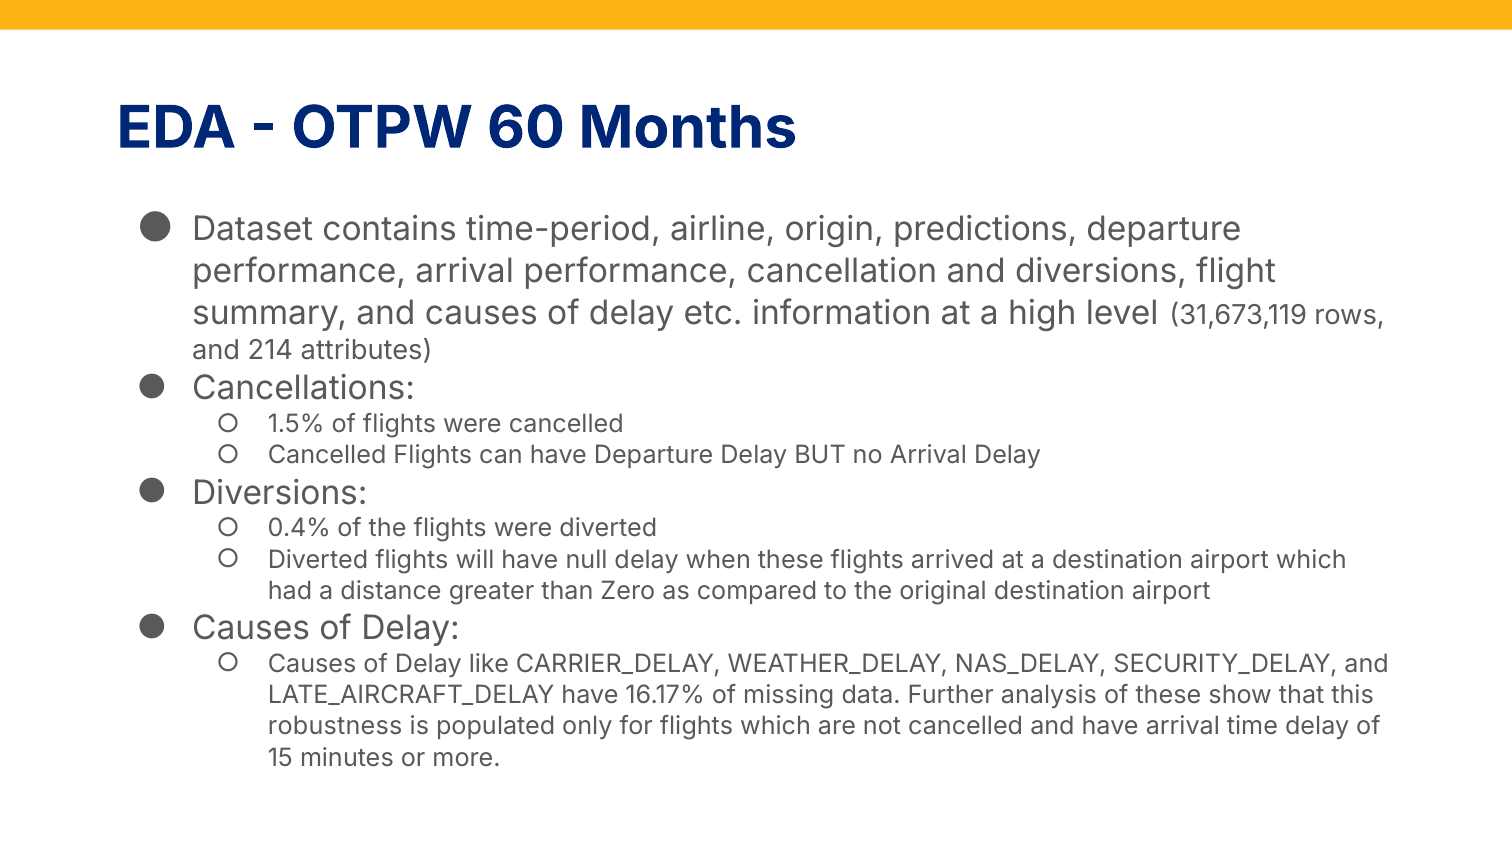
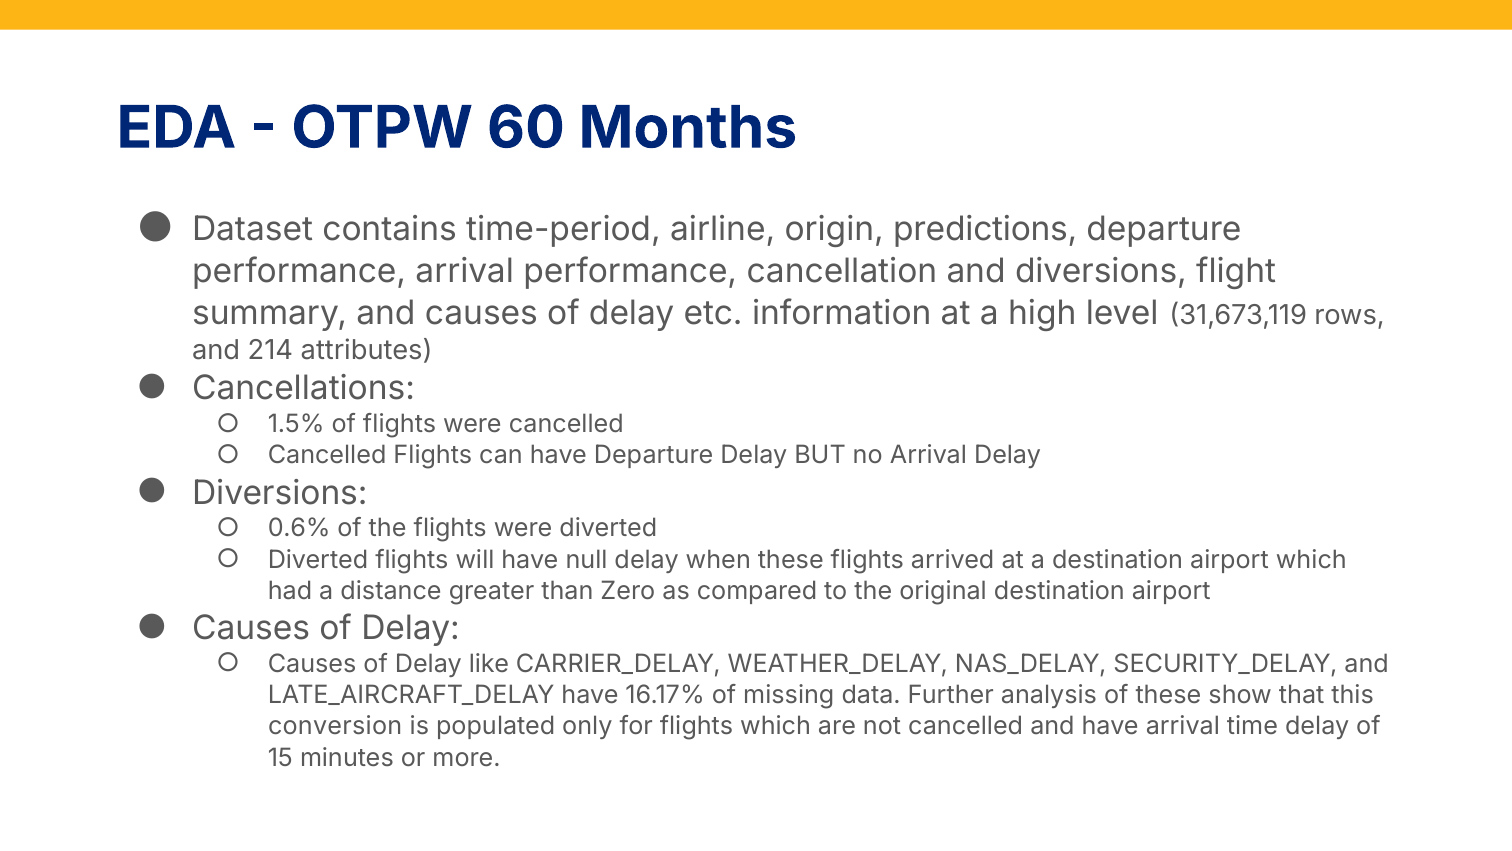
0.4%: 0.4% -> 0.6%
robustness: robustness -> conversion
